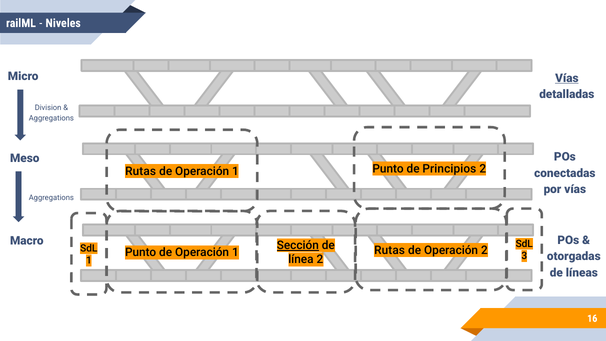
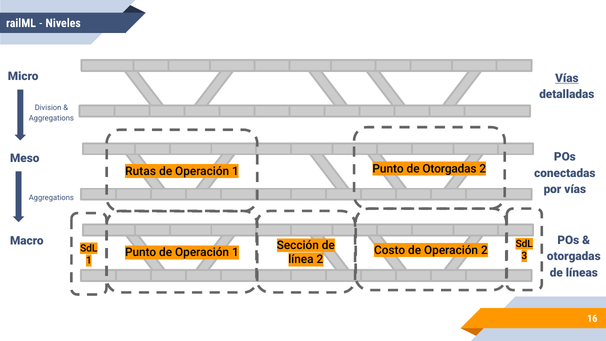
de Principios: Principios -> Otorgadas
Sección underline: present -> none
1 Rutas: Rutas -> Costo
